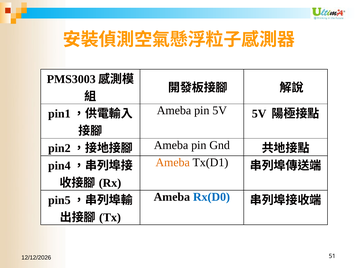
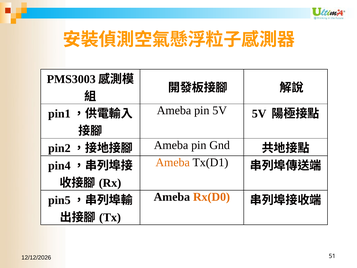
Rx(D0 colour: blue -> orange
